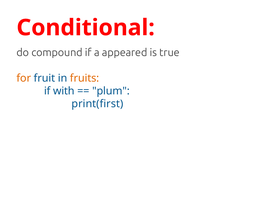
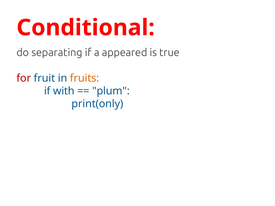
compound: compound -> separating
for colour: orange -> red
print(first: print(first -> print(only
